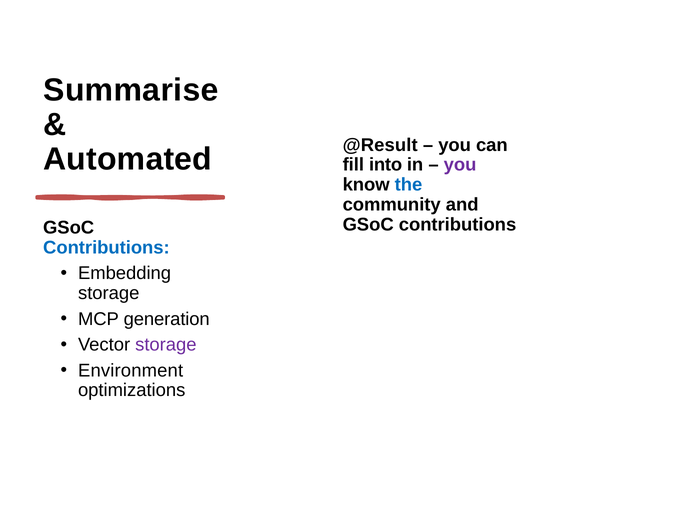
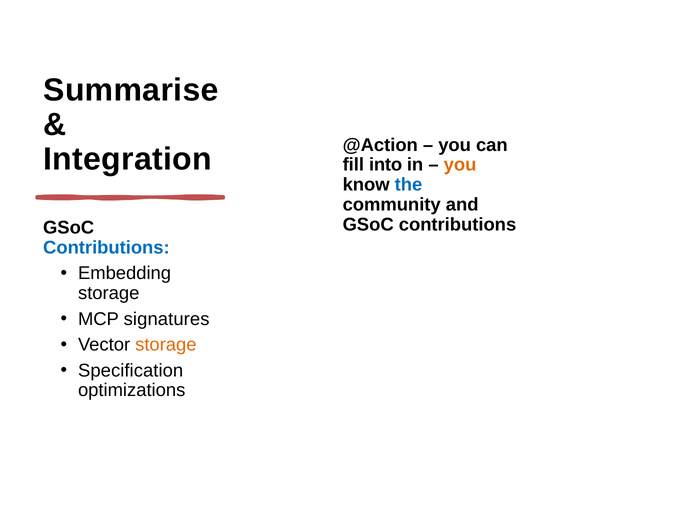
@Result: @Result -> @Action
Automated: Automated -> Integration
you at (460, 165) colour: purple -> orange
generation: generation -> signatures
storage at (166, 345) colour: purple -> orange
Environment: Environment -> Specification
